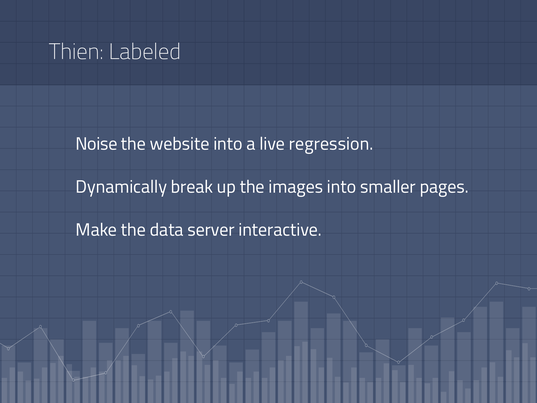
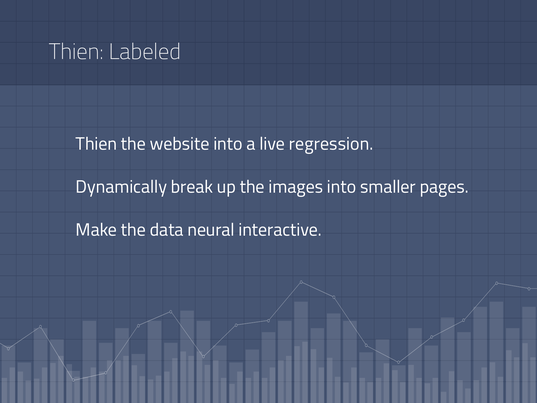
Noise at (96, 144): Noise -> Thien
server: server -> neural
